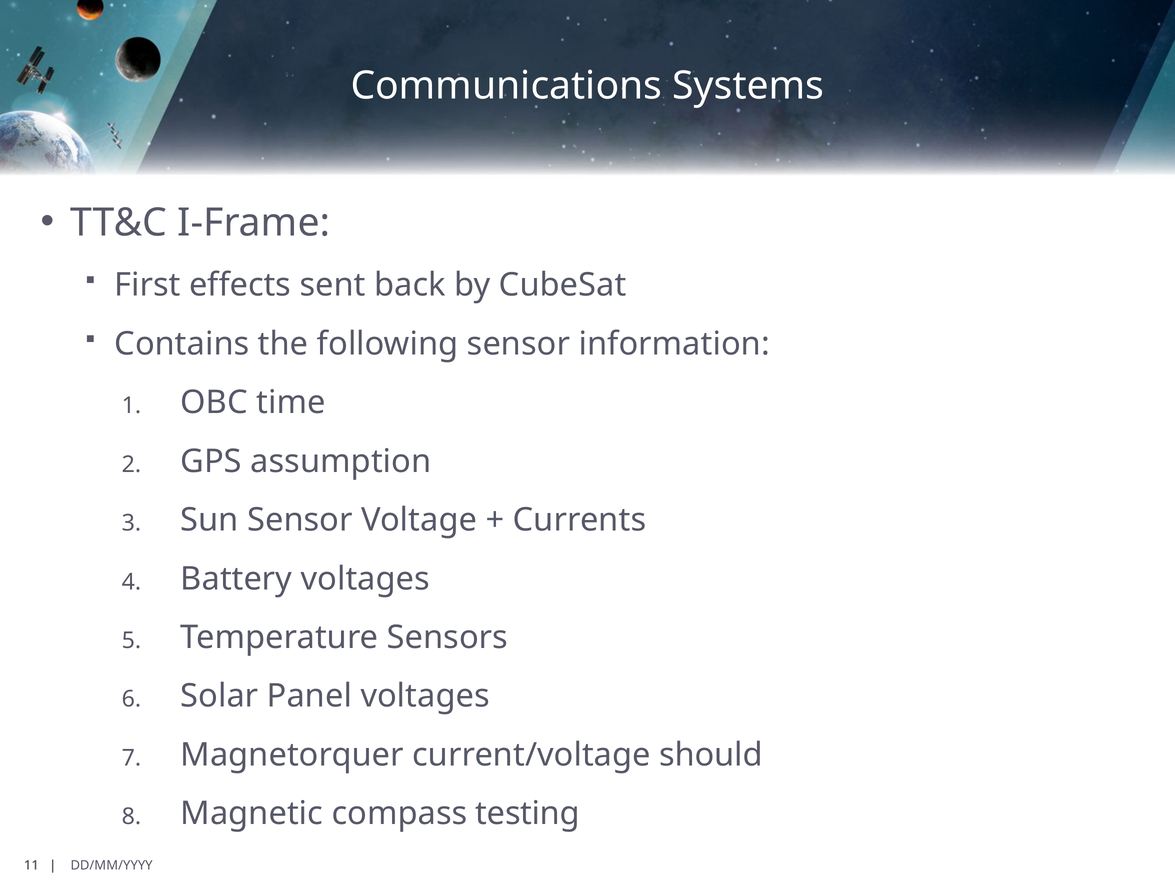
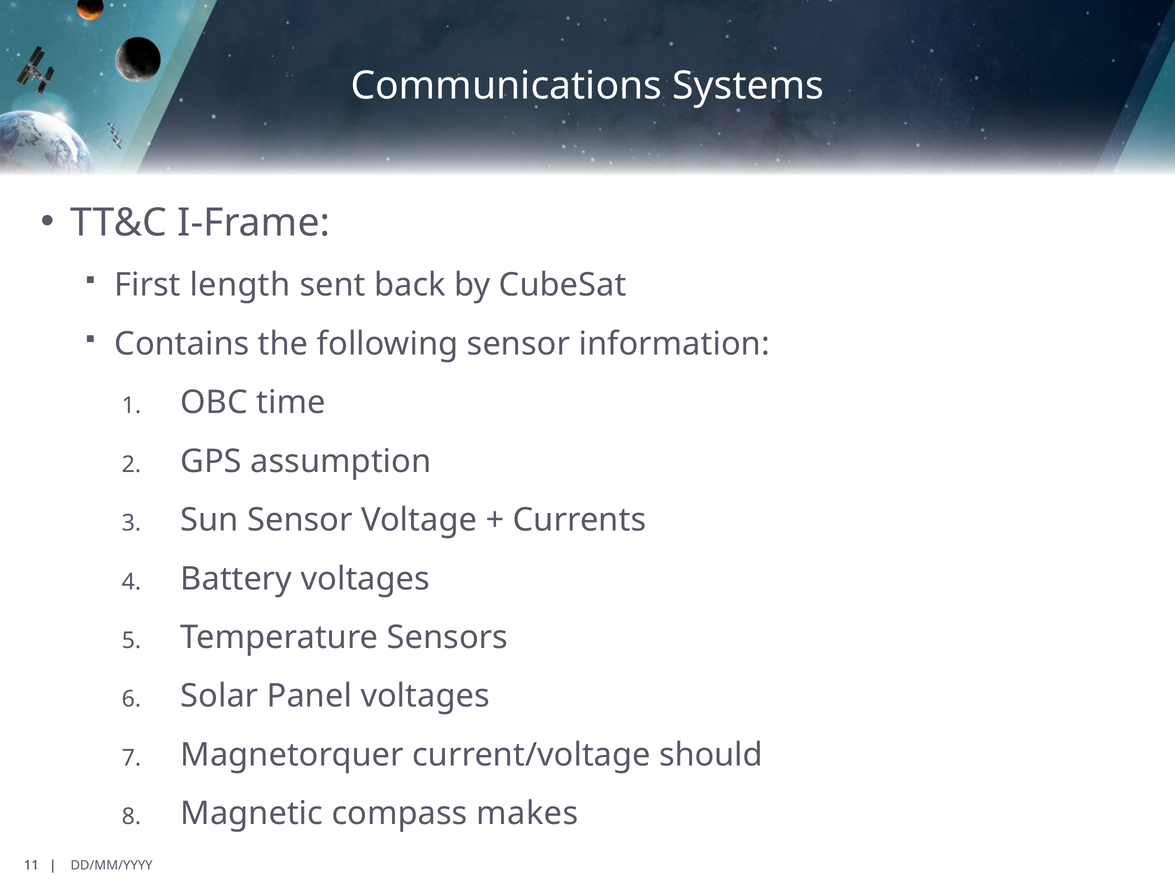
effects: effects -> length
testing: testing -> makes
